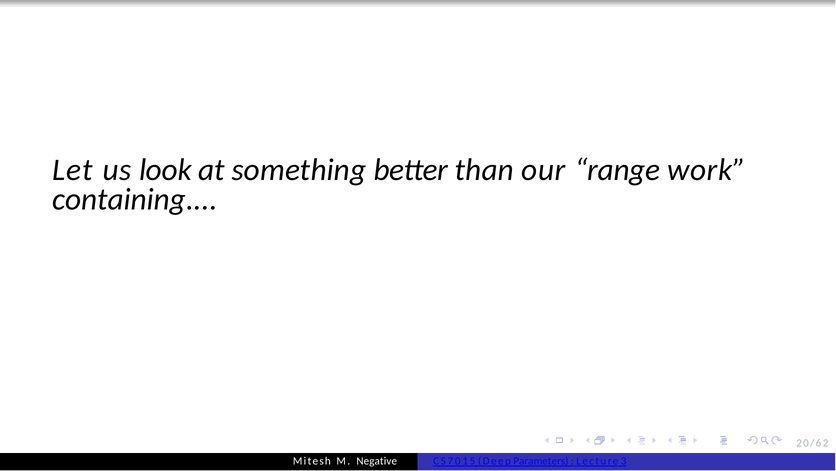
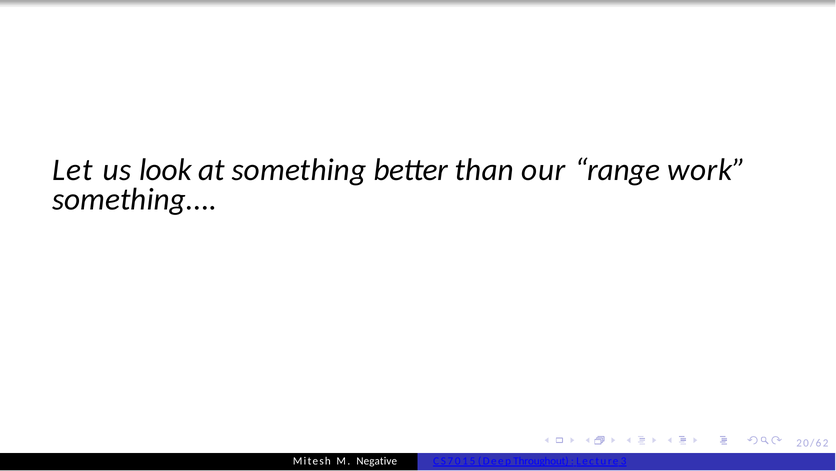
containing at (135, 199): containing -> something
Parameters: Parameters -> Throughout
